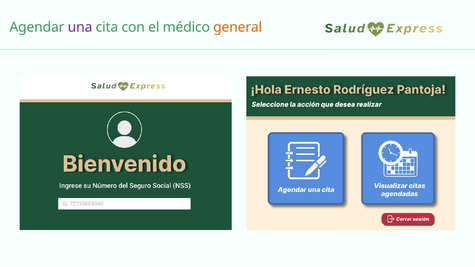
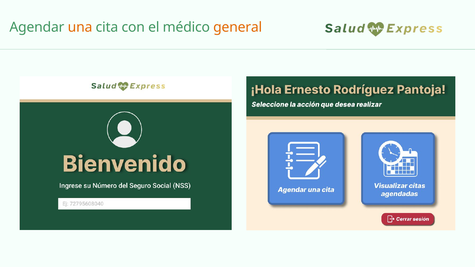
una colour: purple -> orange
